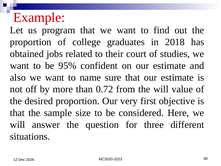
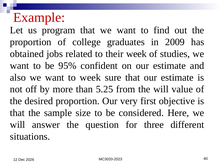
2018: 2018 -> 2009
their court: court -> week
to name: name -> week
0.72: 0.72 -> 5.25
